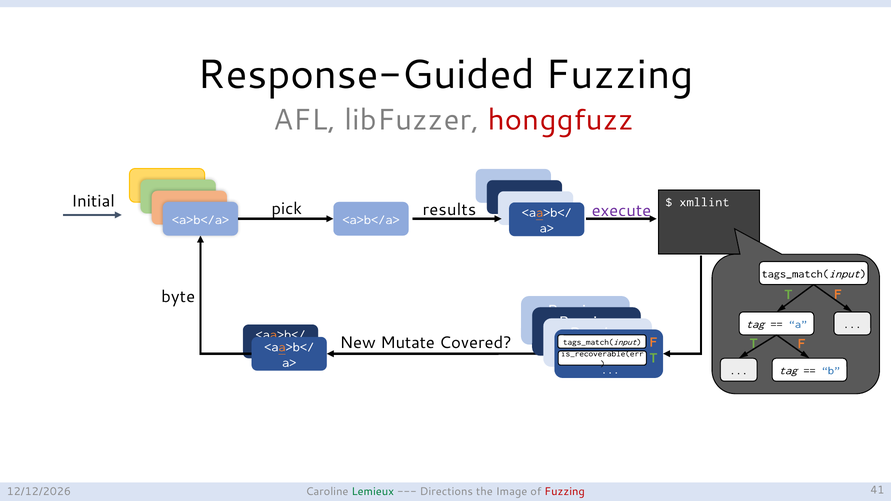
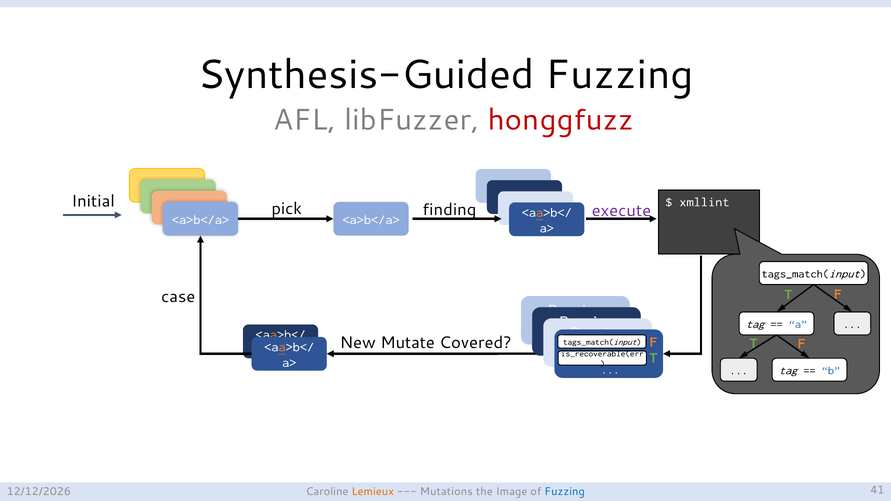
Response-Guided: Response-Guided -> Synthesis-Guided
results: results -> finding
byte: byte -> case
Lemieux colour: green -> orange
Directions: Directions -> Mutations
Fuzzing at (565, 492) colour: red -> blue
